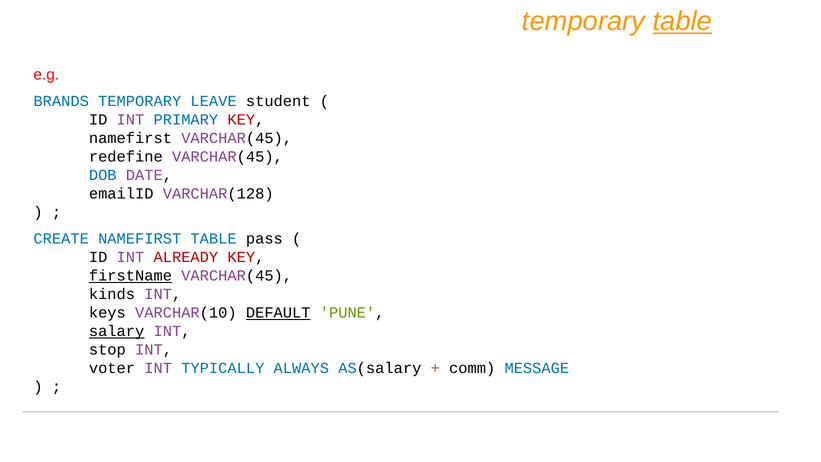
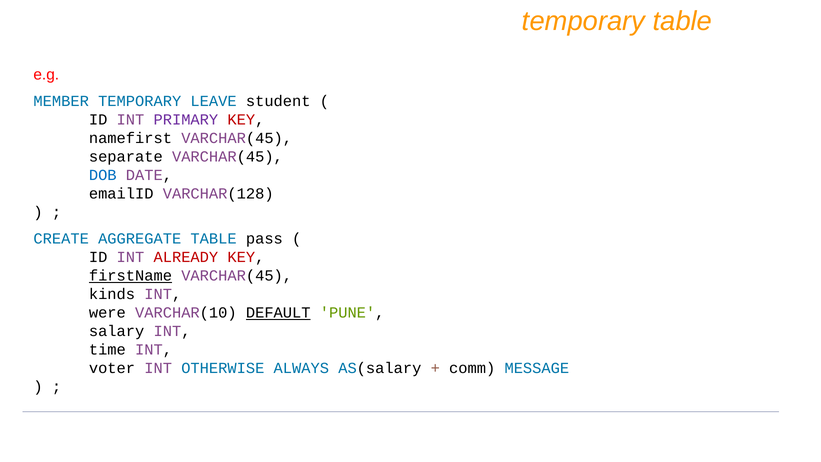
table at (682, 21) underline: present -> none
BRANDS: BRANDS -> MEMBER
PRIMARY colour: blue -> purple
redefine: redefine -> separate
CREATE NAMEFIRST: NAMEFIRST -> AGGREGATE
keys: keys -> were
salary underline: present -> none
stop: stop -> time
TYPICALLY: TYPICALLY -> OTHERWISE
